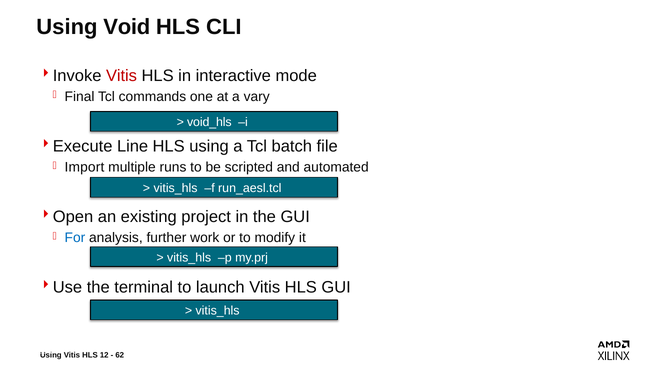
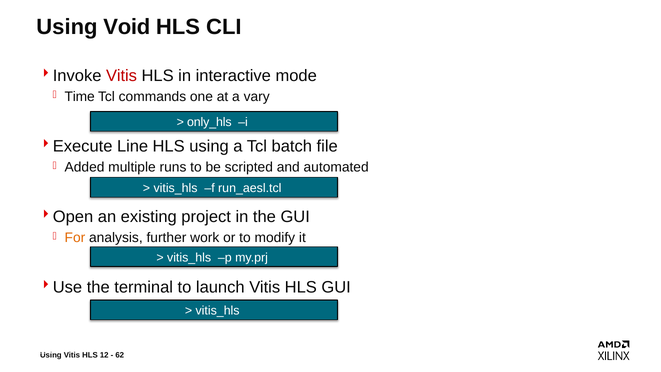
Final: Final -> Time
void_hls: void_hls -> only_hls
Import: Import -> Added
For colour: blue -> orange
